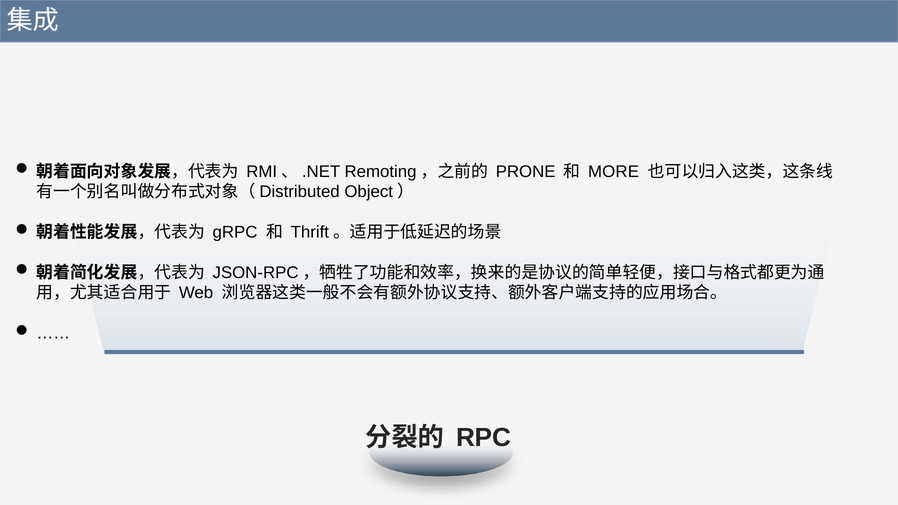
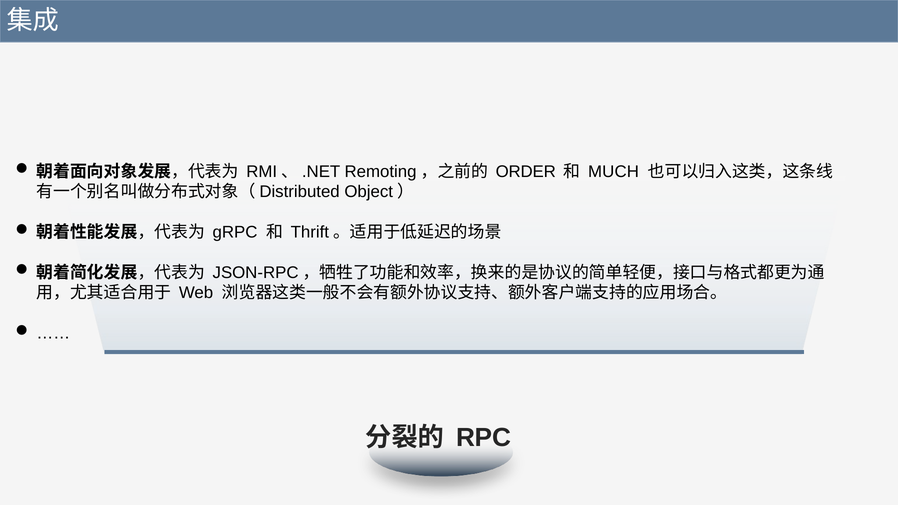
PRONE: PRONE -> ORDER
MORE: MORE -> MUCH
